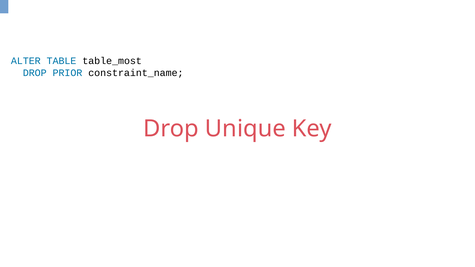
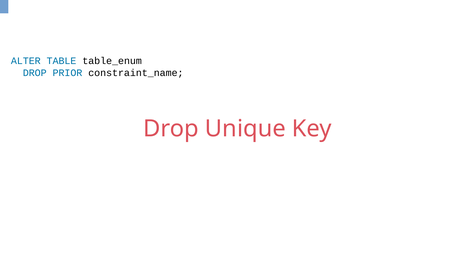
table_most: table_most -> table_enum
